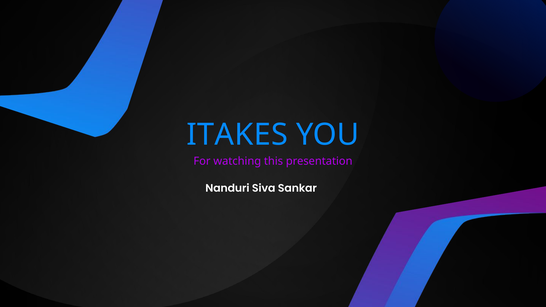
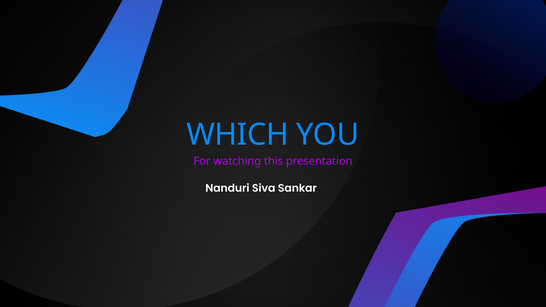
ITAKES: ITAKES -> WHICH
